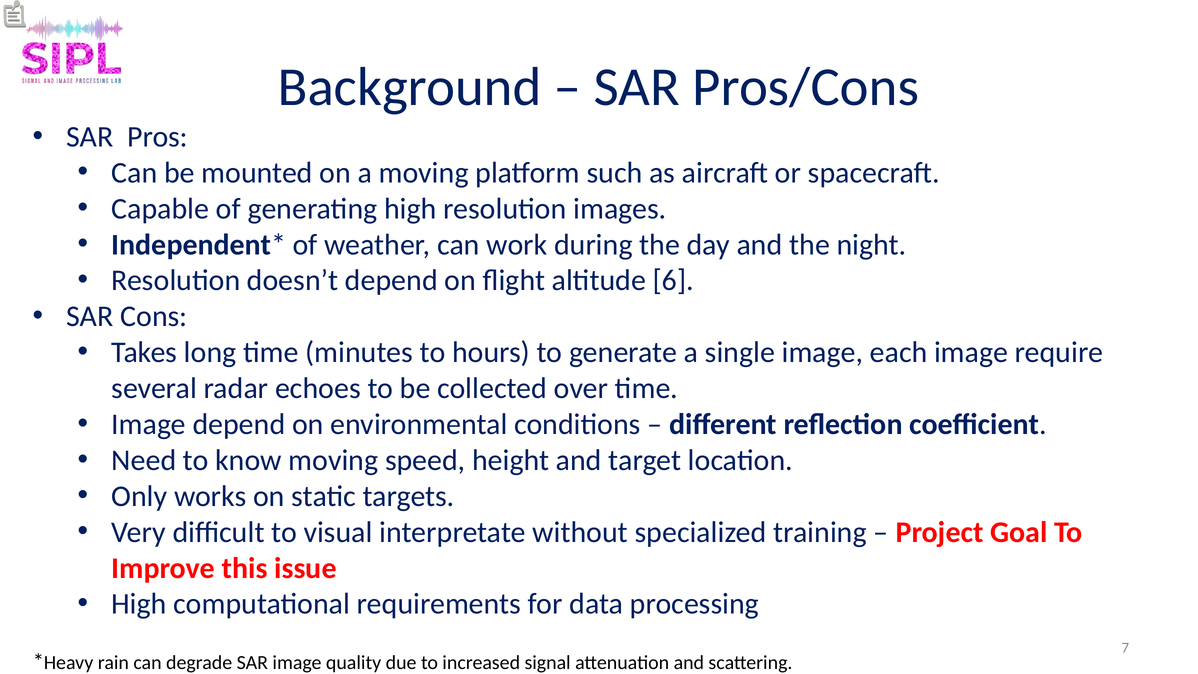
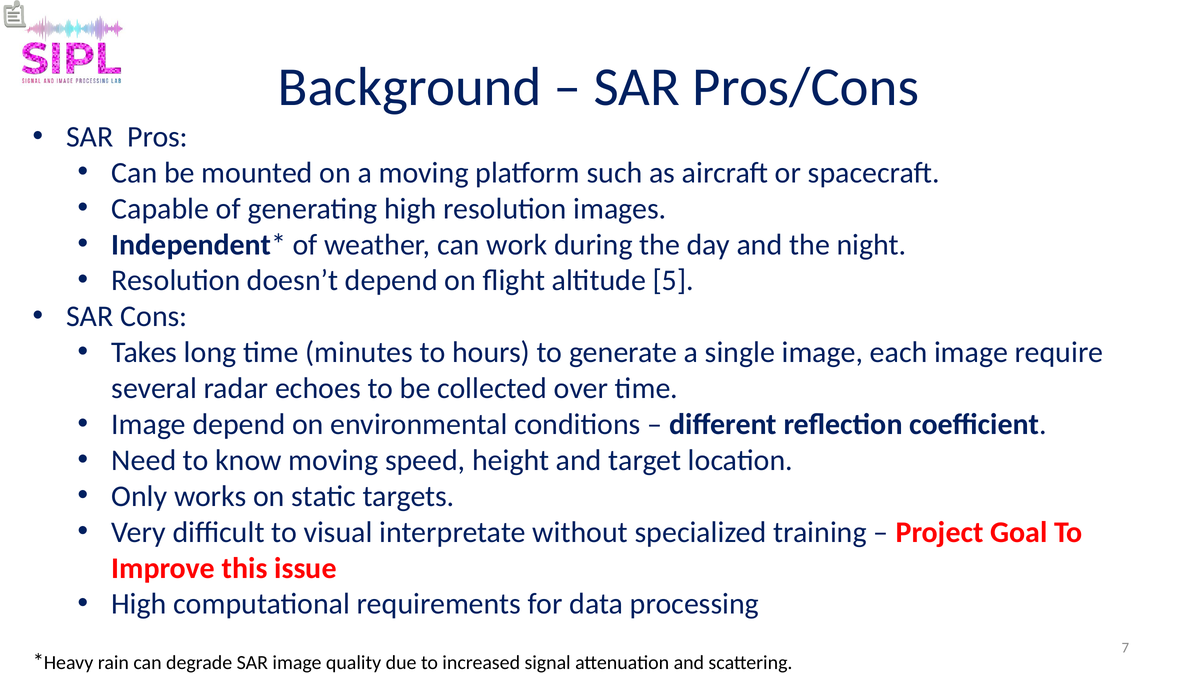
6: 6 -> 5
